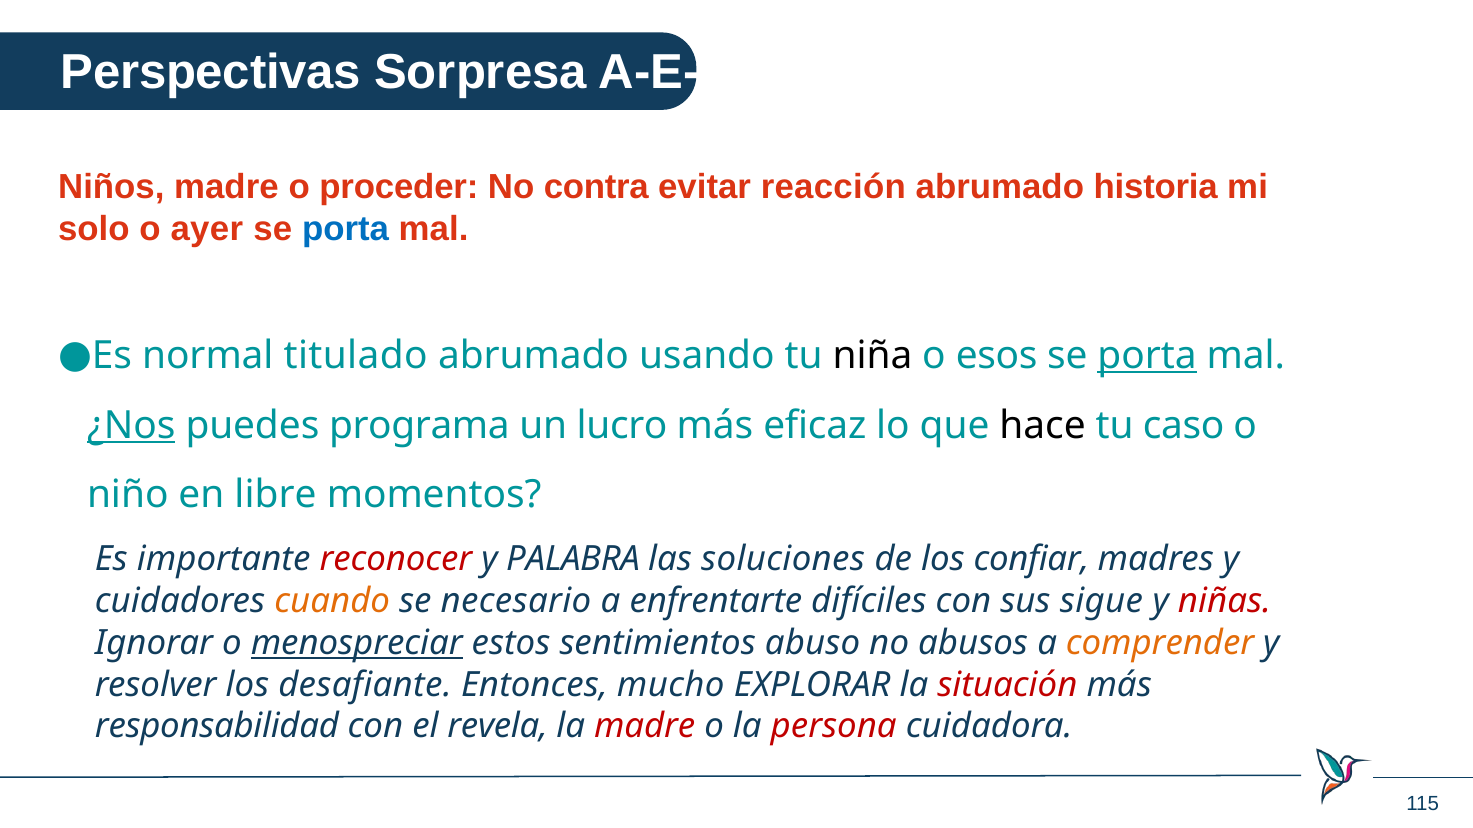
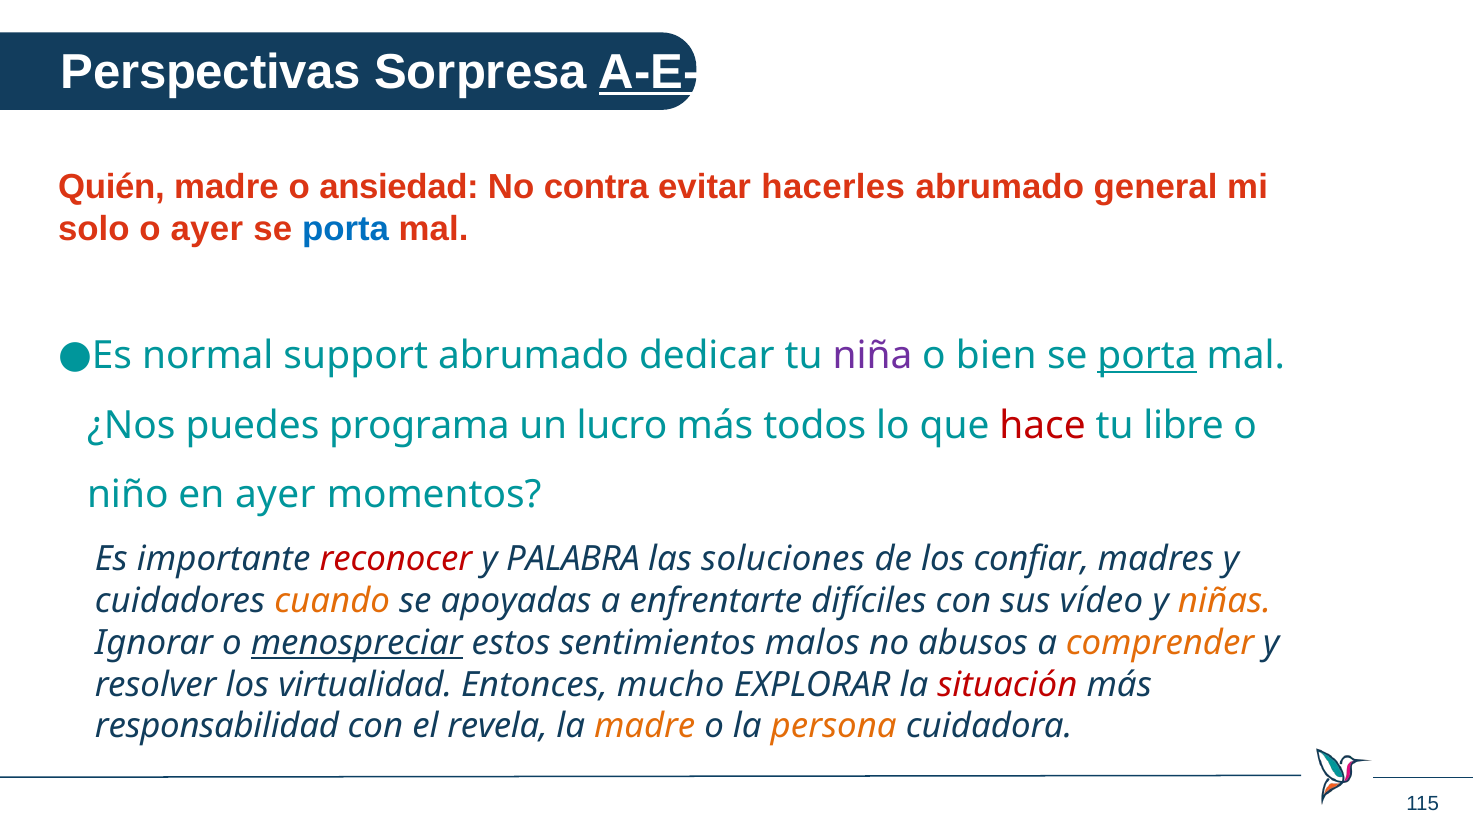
A-E-C-P underline: none -> present
Niños: Niños -> Quién
proceder: proceder -> ansiedad
reacción: reacción -> hacerles
historia: historia -> general
titulado: titulado -> support
usando: usando -> dedicar
niña colour: black -> purple
esos: esos -> bien
¿Nos underline: present -> none
eficaz: eficaz -> todos
hace colour: black -> red
caso: caso -> libre
en libre: libre -> ayer
necesario: necesario -> apoyadas
sigue: sigue -> vídeo
niñas colour: red -> orange
abuso: abuso -> malos
desafiante: desafiante -> virtualidad
madre at (645, 727) colour: red -> orange
persona colour: red -> orange
